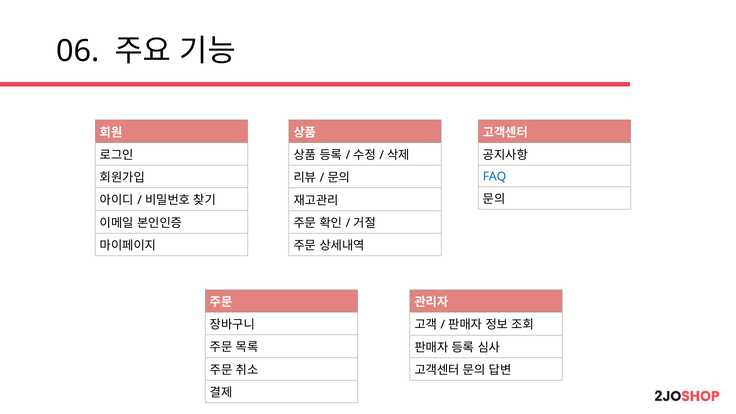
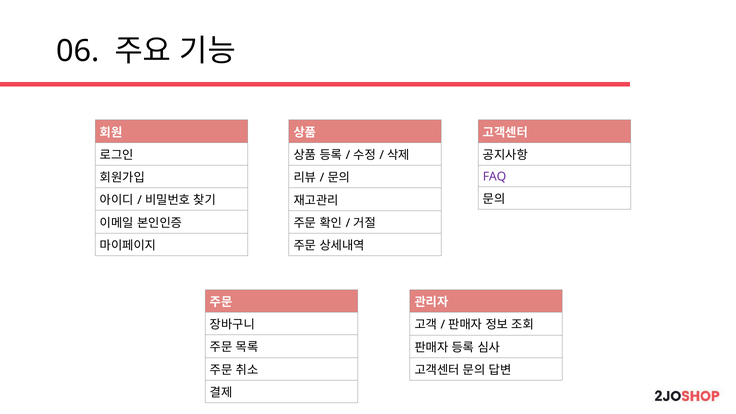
FAQ colour: blue -> purple
